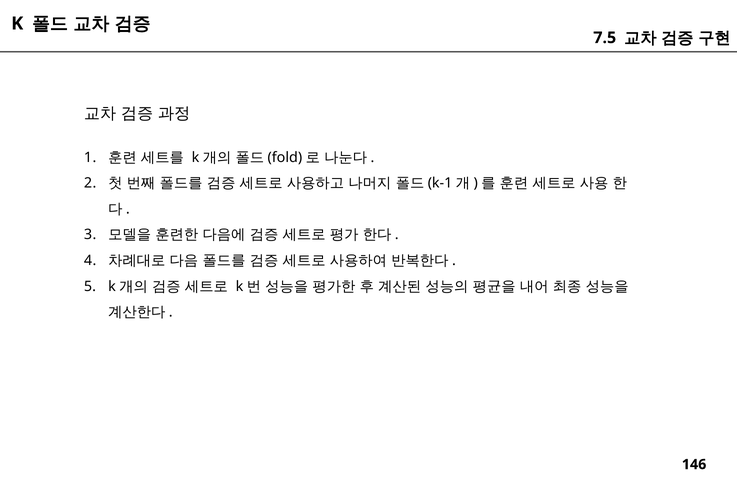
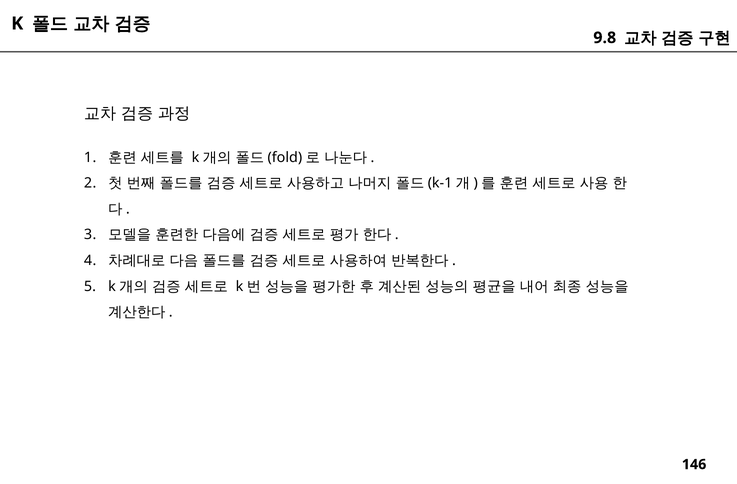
7.5: 7.5 -> 9.8
